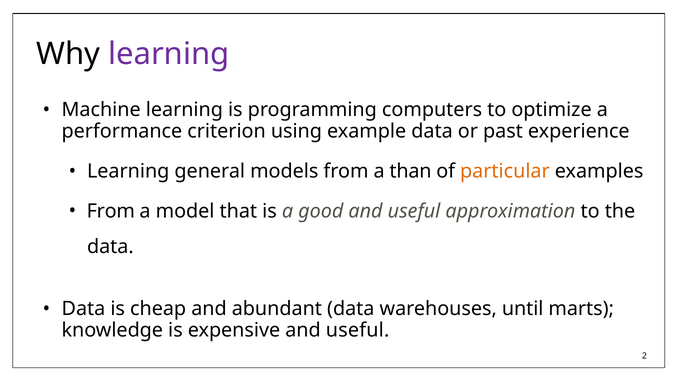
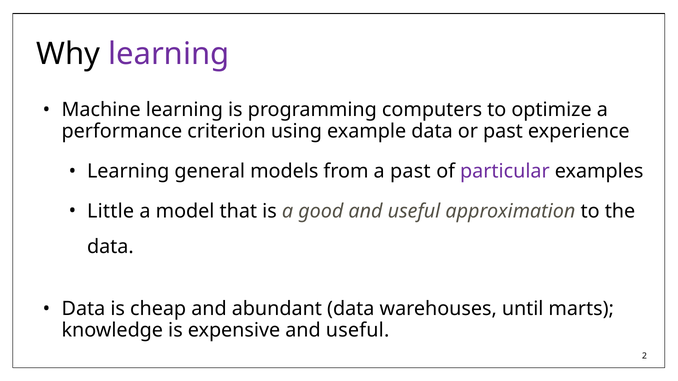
a than: than -> past
particular colour: orange -> purple
From at (111, 211): From -> Little
